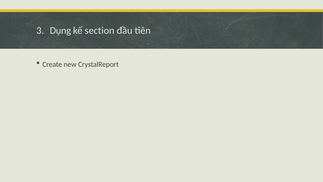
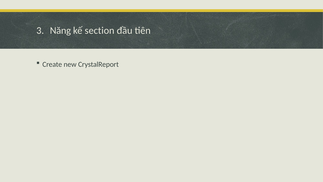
Dụng: Dụng -> Năng
